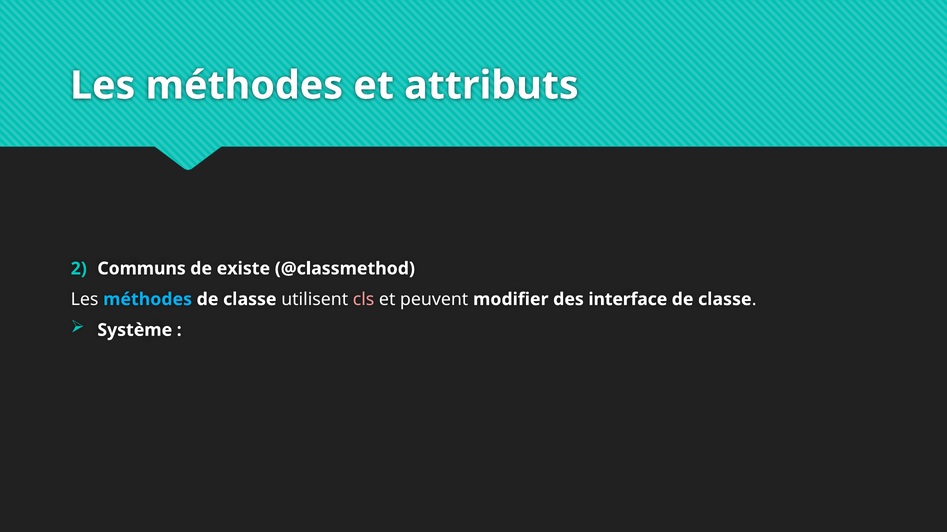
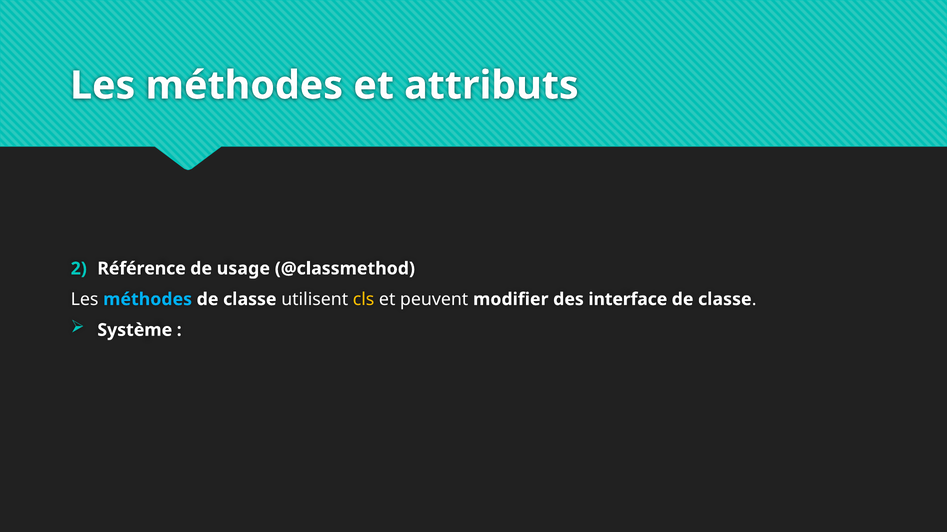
Communs: Communs -> Référence
existe: existe -> usage
cls colour: pink -> yellow
